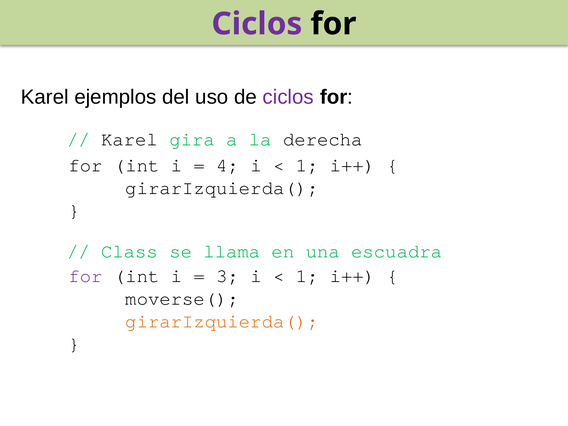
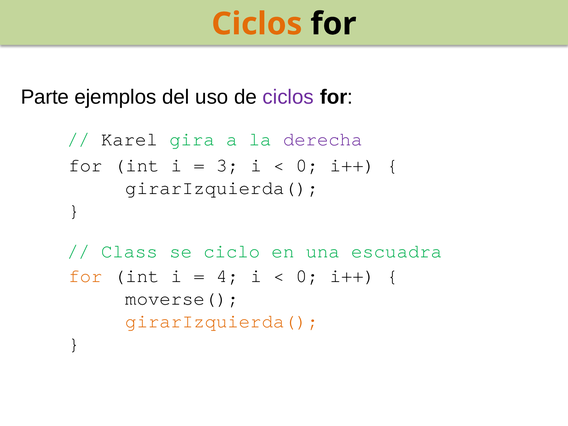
Ciclos at (257, 24) colour: purple -> orange
Karel at (45, 97): Karel -> Parte
derecha colour: black -> purple
4: 4 -> 3
1 at (307, 165): 1 -> 0
llama: llama -> ciclo
for at (86, 276) colour: purple -> orange
3: 3 -> 4
1 at (307, 276): 1 -> 0
